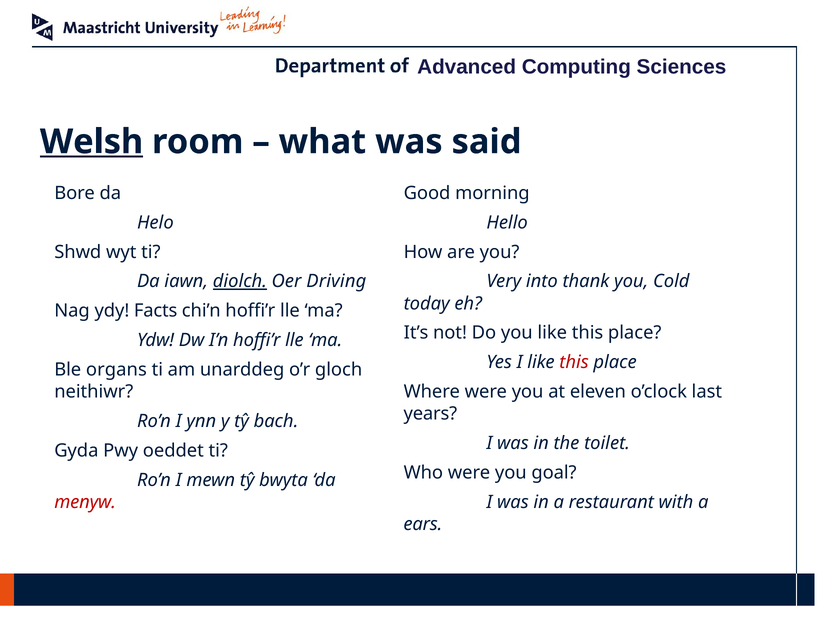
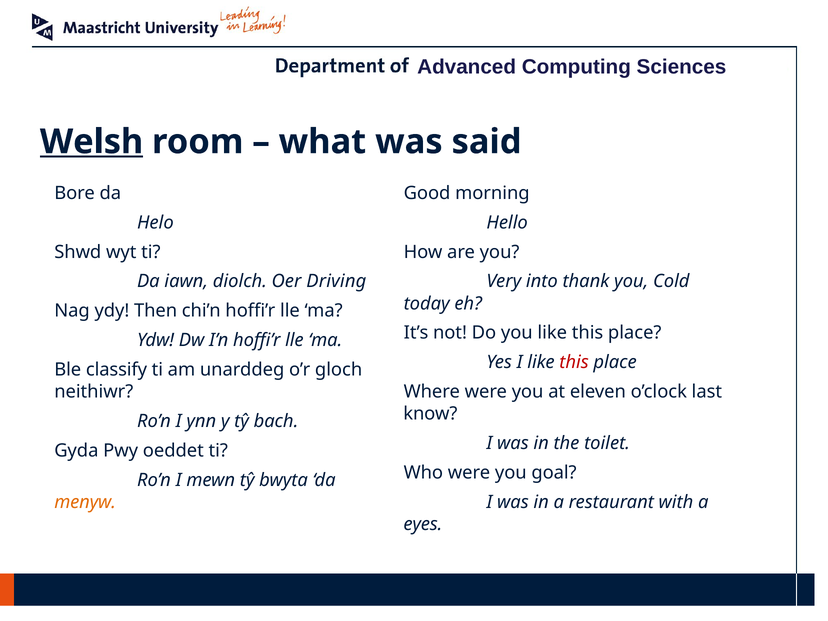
diolch underline: present -> none
Facts: Facts -> Then
organs: organs -> classify
years: years -> know
menyw colour: red -> orange
ears: ears -> eyes
